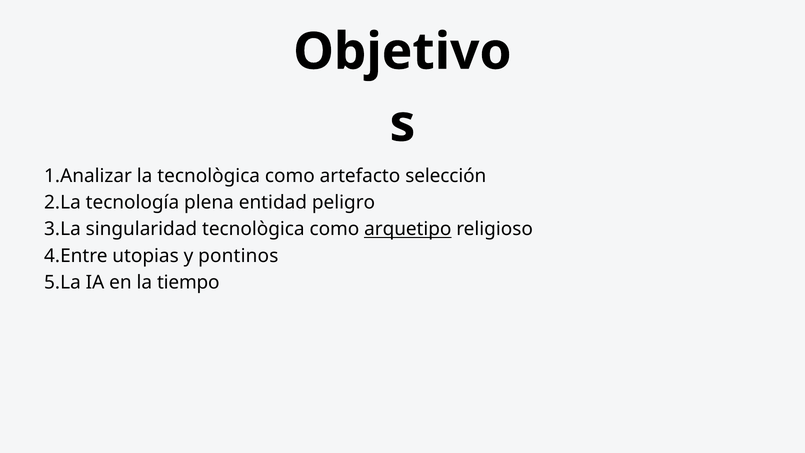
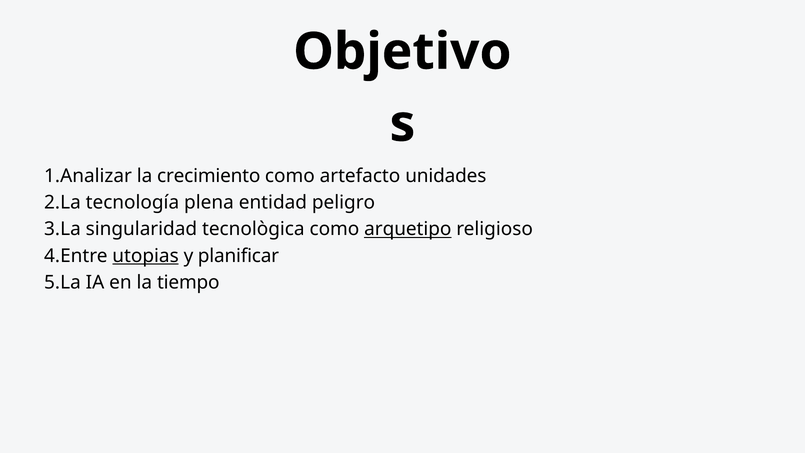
la tecnològica: tecnològica -> crecimiento
selección: selección -> unidades
utopias underline: none -> present
pontinos: pontinos -> planificar
